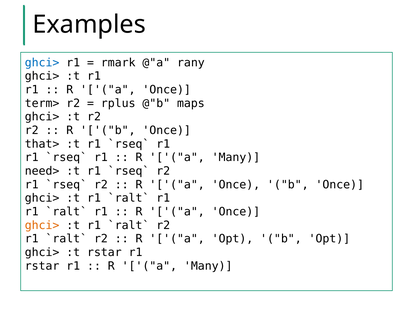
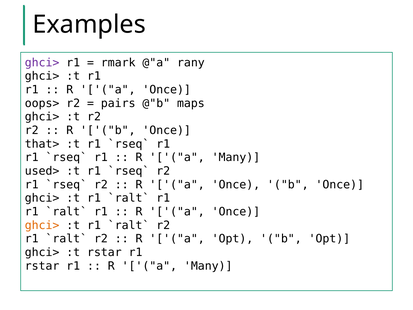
ghci> at (42, 63) colour: blue -> purple
term>: term> -> oops>
rplus: rplus -> pairs
need>: need> -> used>
